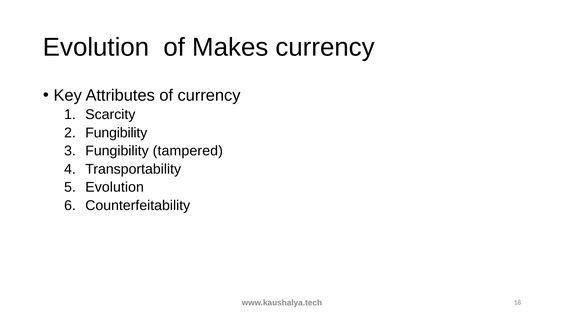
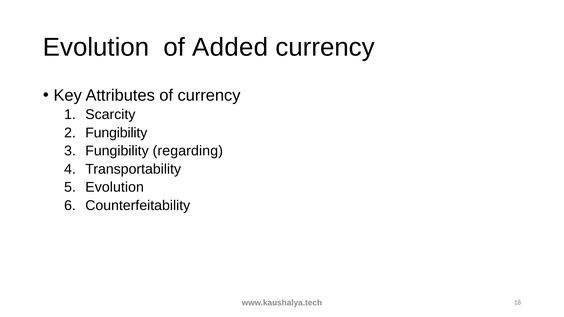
Makes: Makes -> Added
tampered: tampered -> regarding
